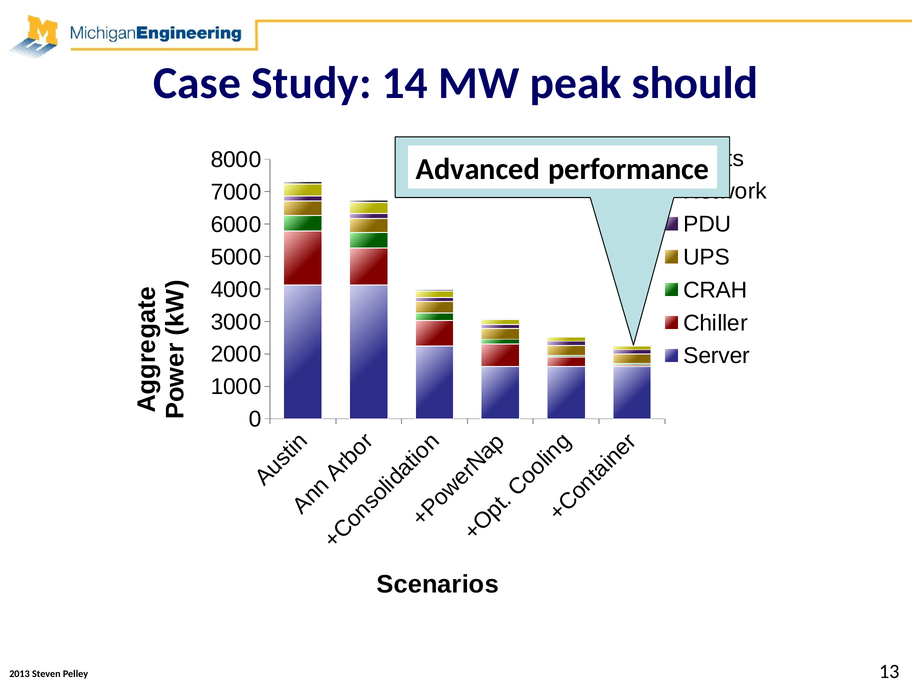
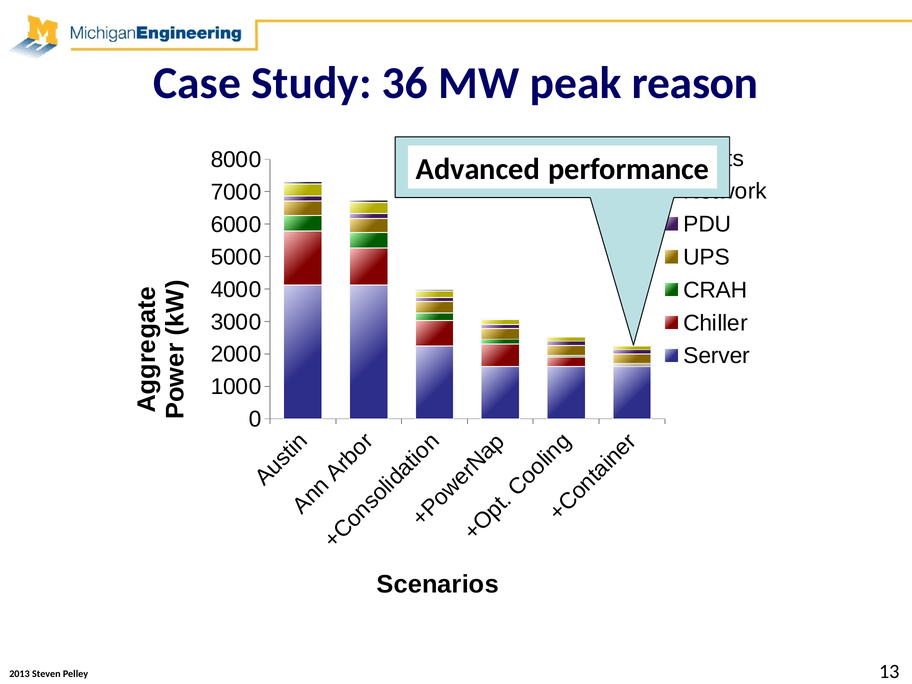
14: 14 -> 36
should: should -> reason
